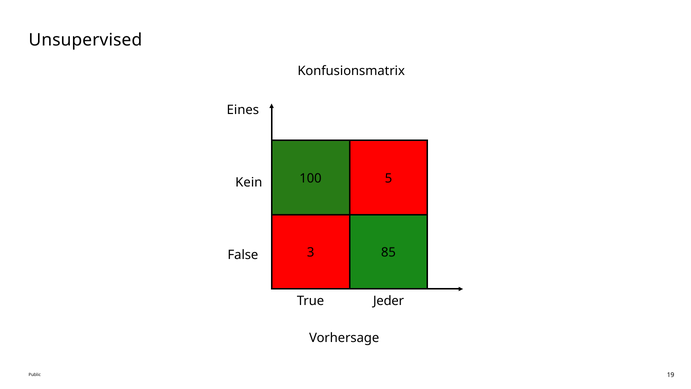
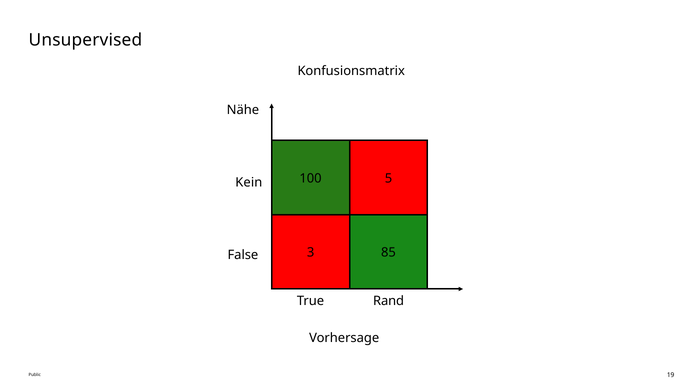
Eines: Eines -> Nähe
Jeder: Jeder -> Rand
